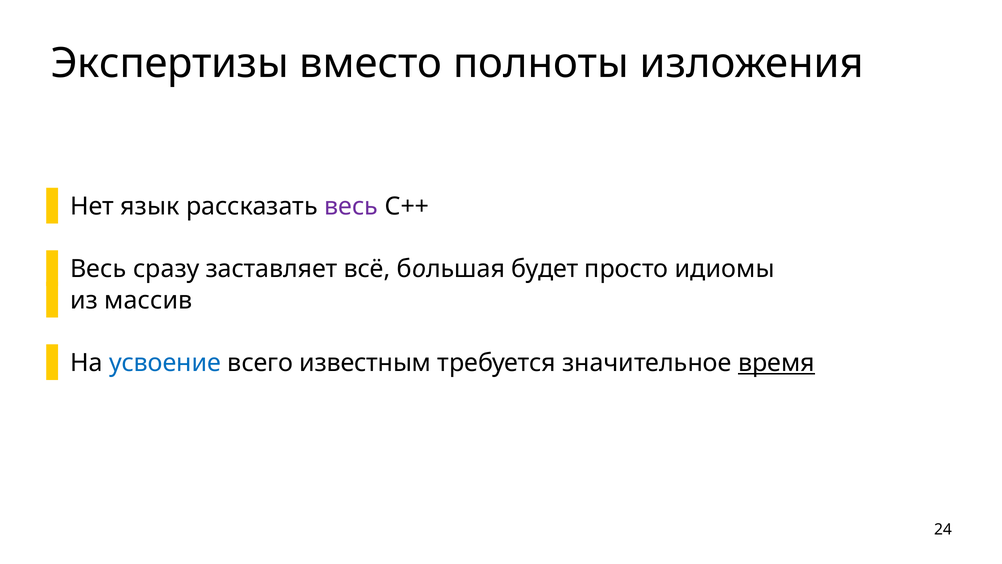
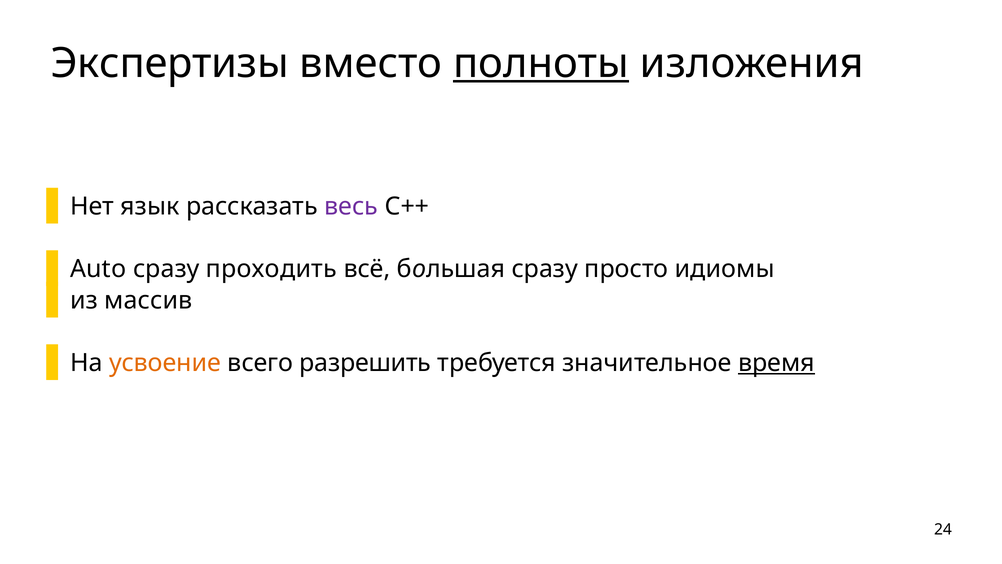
полноты underline: none -> present
Весь at (98, 269): Весь -> Auto
заставляет: заставляет -> проходить
большая будет: будет -> сразу
усвоение colour: blue -> orange
известным: известным -> разрешить
